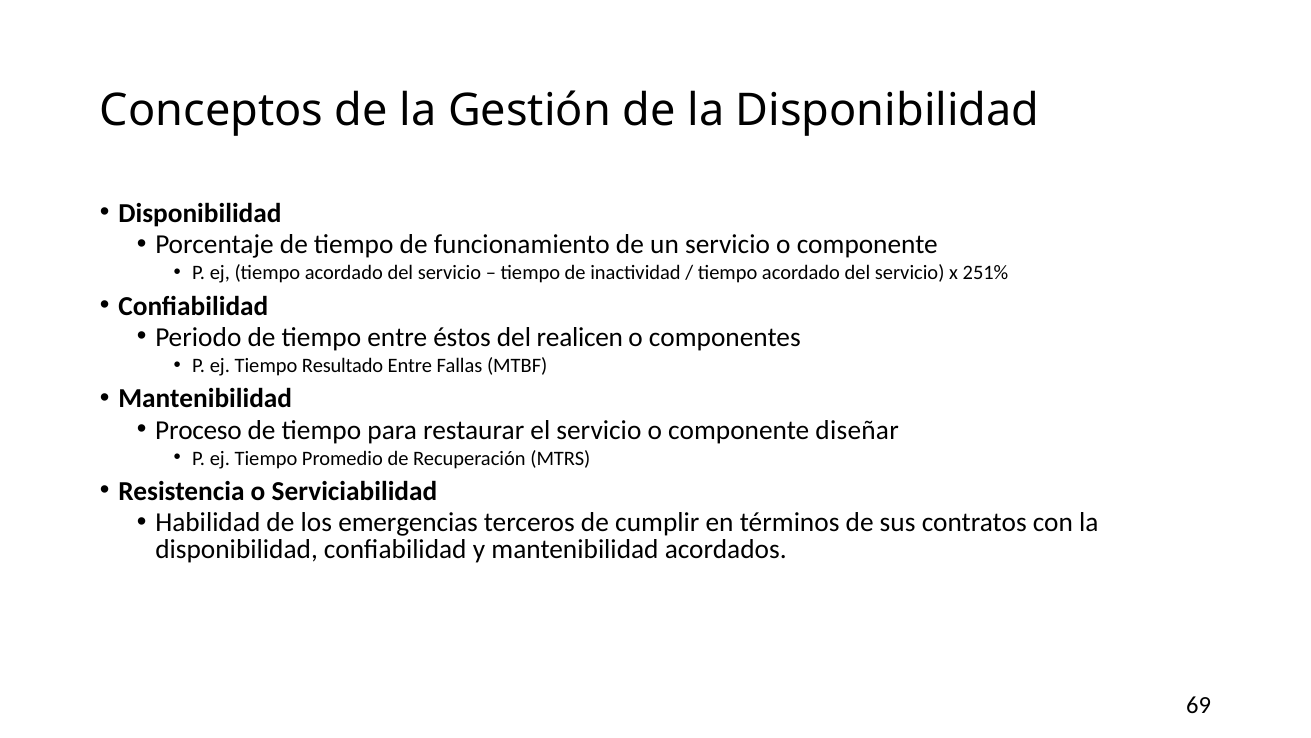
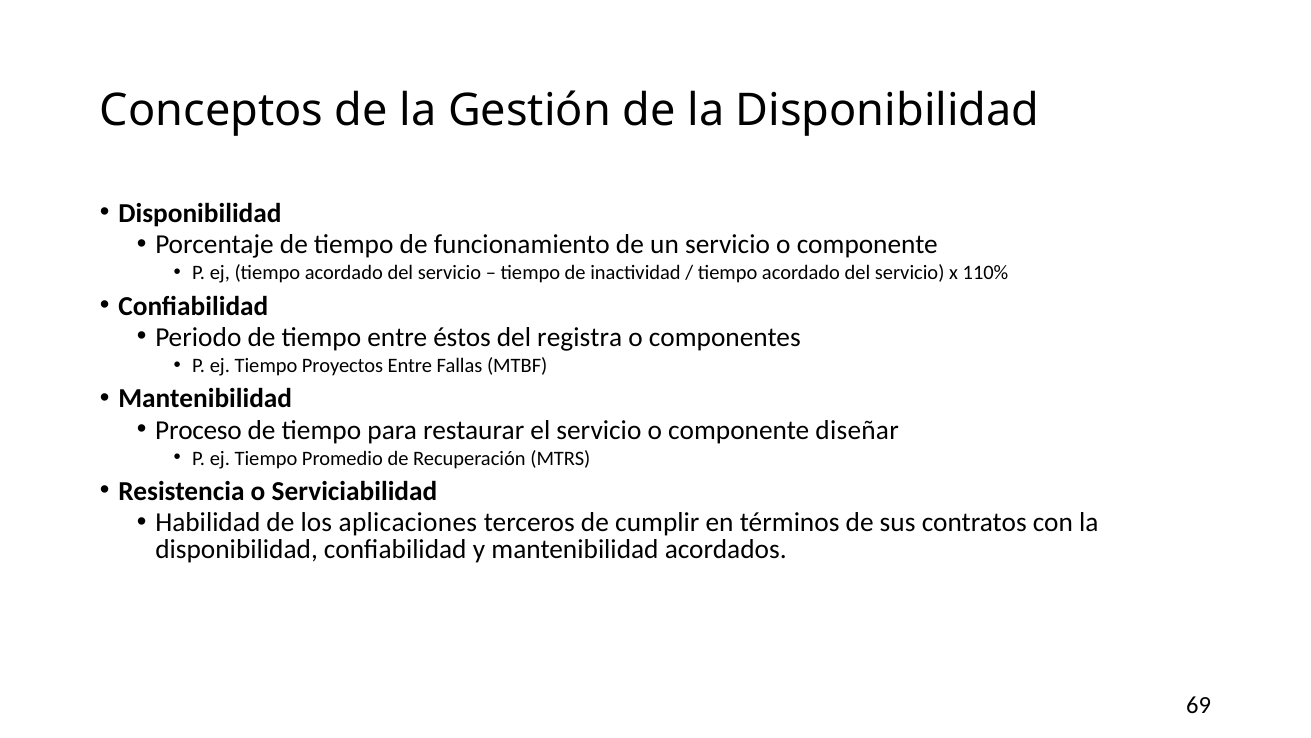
251%: 251% -> 110%
realicen: realicen -> registra
Resultado: Resultado -> Proyectos
emergencias: emergencias -> aplicaciones
